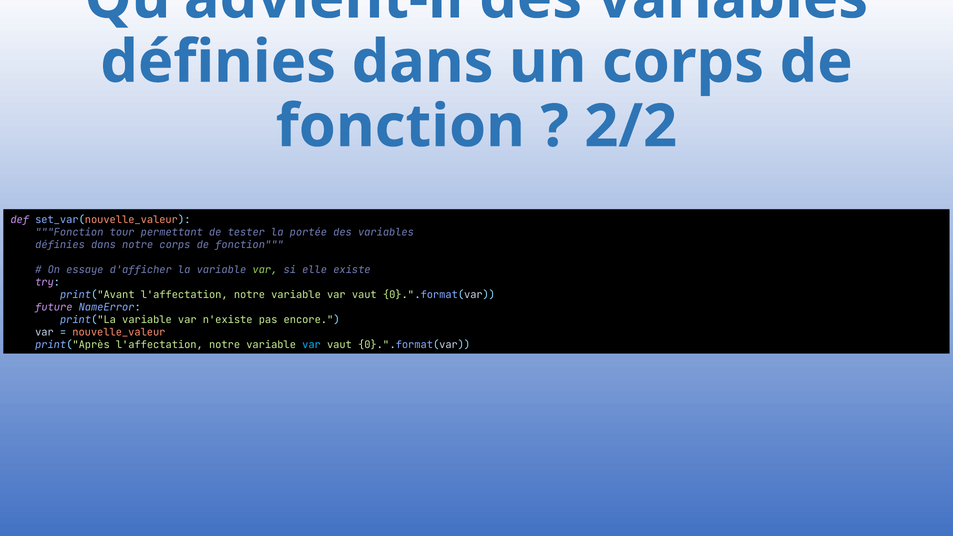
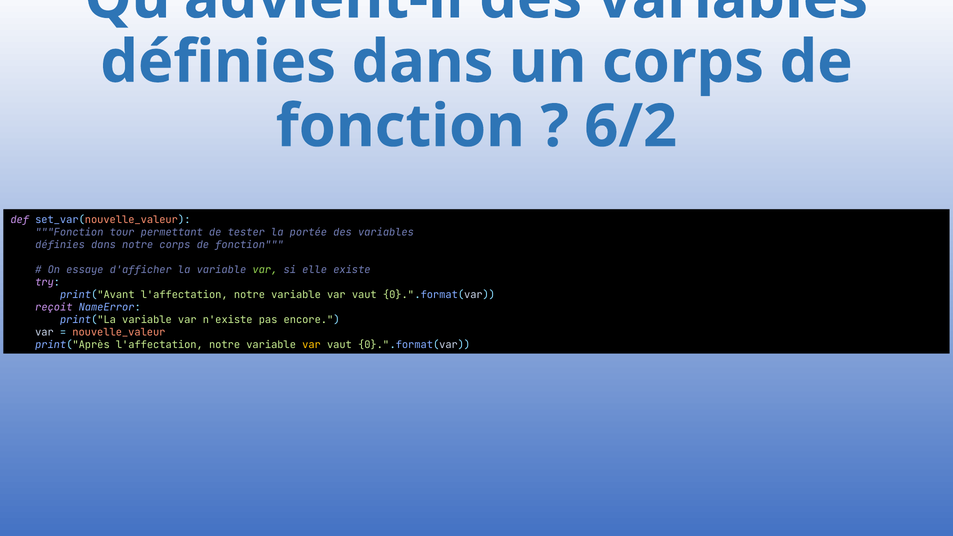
2/2: 2/2 -> 6/2
future: future -> reçoit
var at (312, 345) colour: light blue -> yellow
